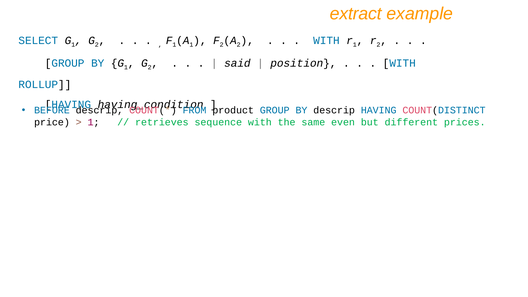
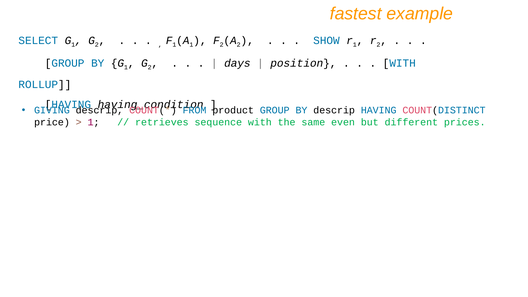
extract: extract -> fastest
WITH at (326, 41): WITH -> SHOW
said: said -> days
BEFORE: BEFORE -> GIVING
